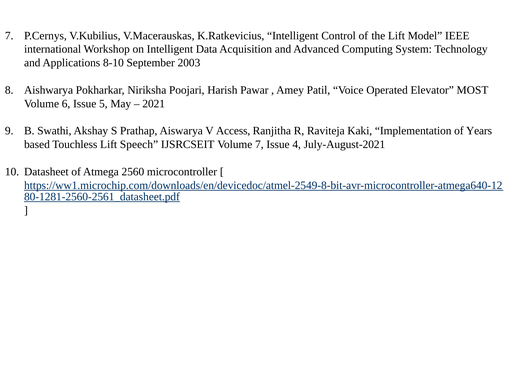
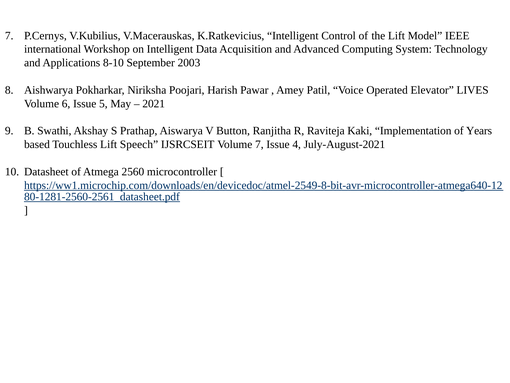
MOST: MOST -> LIVES
Access: Access -> Button
